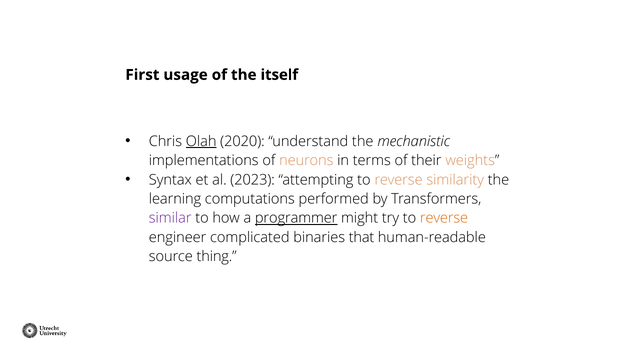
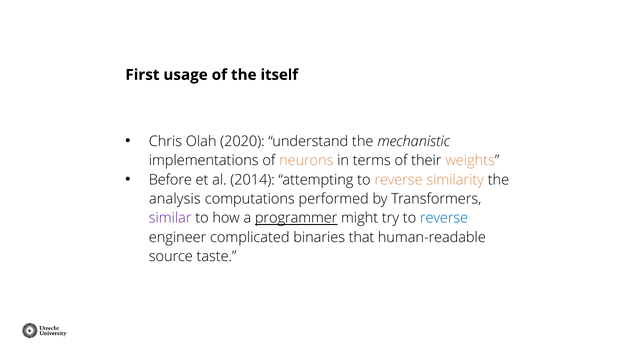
Olah underline: present -> none
Syntax: Syntax -> Before
2023: 2023 -> 2014
learning: learning -> analysis
reverse at (444, 218) colour: orange -> blue
thing: thing -> taste
